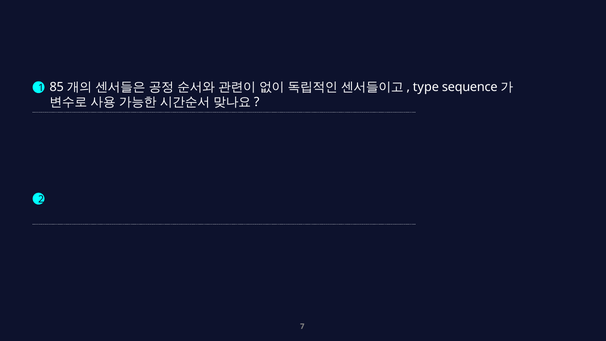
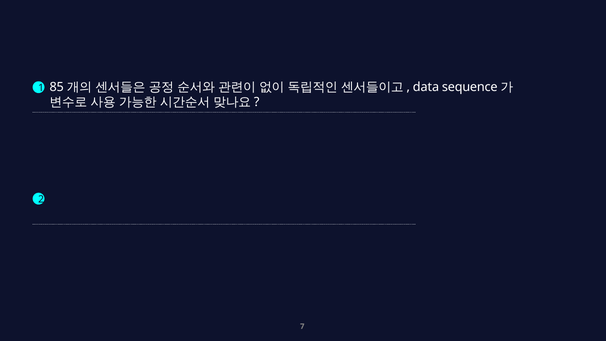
type: type -> data
